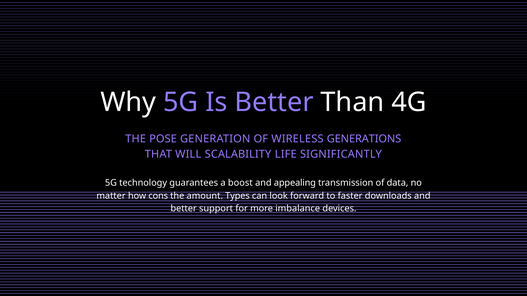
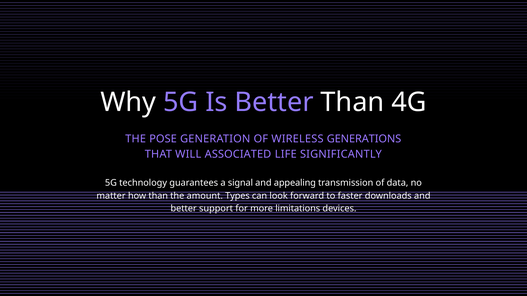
SCALABILITY: SCALABILITY -> ASSOCIATED
boost: boost -> signal
how cons: cons -> than
imbalance: imbalance -> limitations
